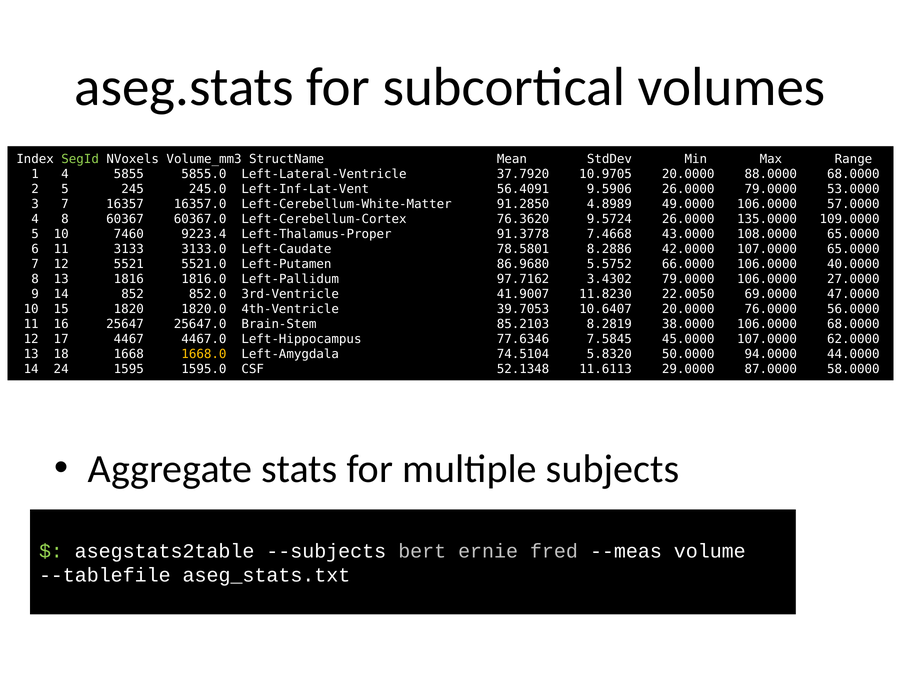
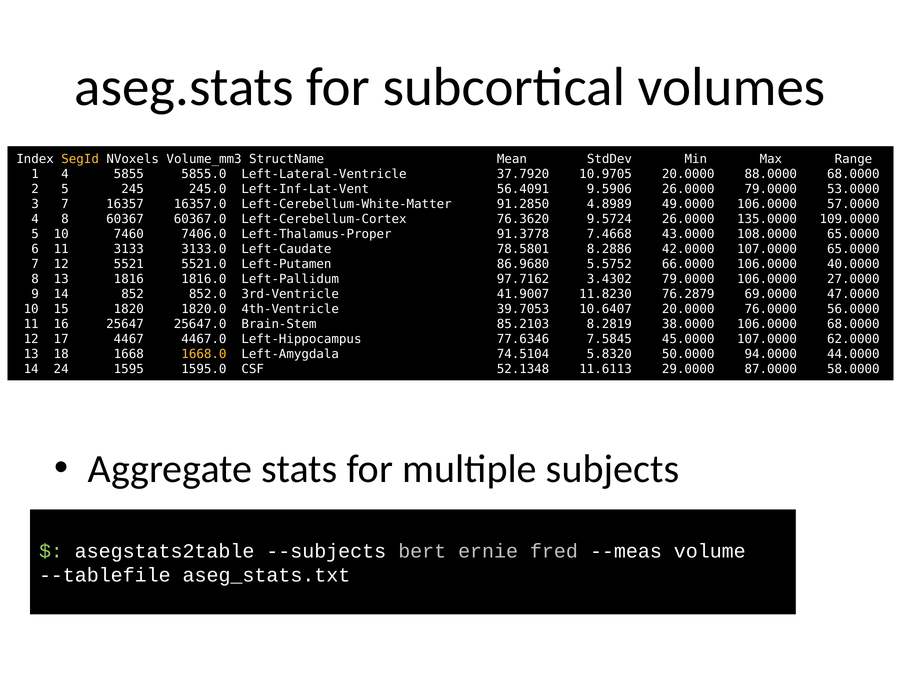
SegId colour: light green -> yellow
9223.4: 9223.4 -> 7406.0
22.0050: 22.0050 -> 76.2879
